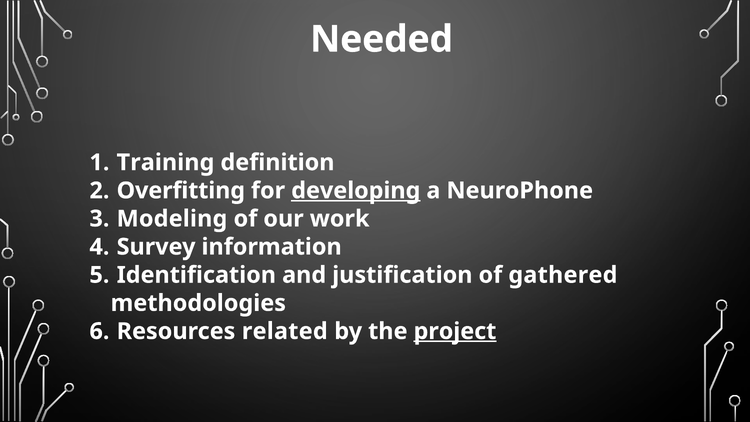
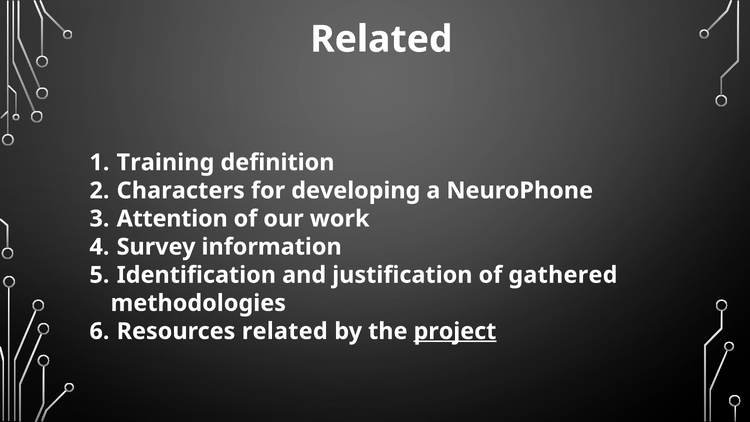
Needed at (382, 39): Needed -> Related
Overfitting: Overfitting -> Characters
developing underline: present -> none
Modeling: Modeling -> Attention
